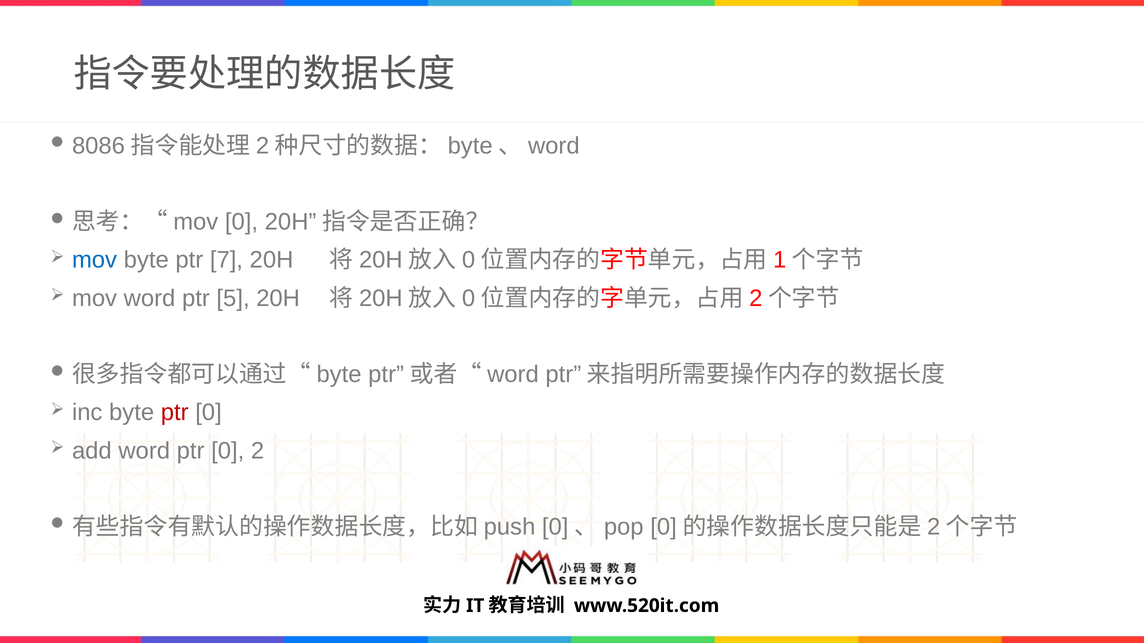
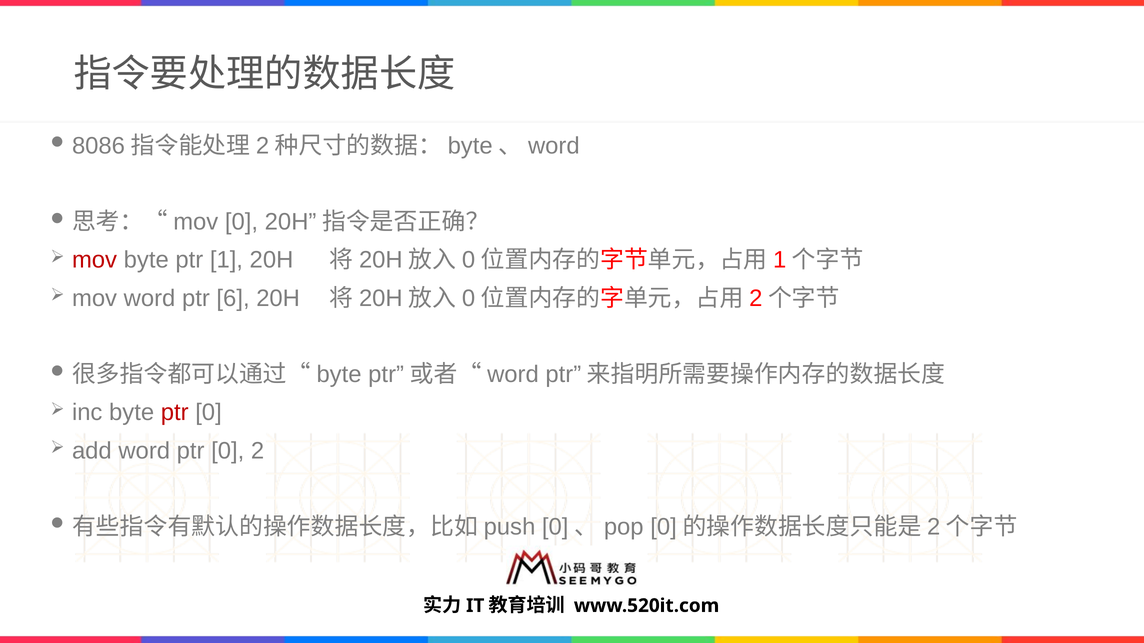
mov at (95, 260) colour: blue -> red
7: 7 -> 1
5: 5 -> 6
